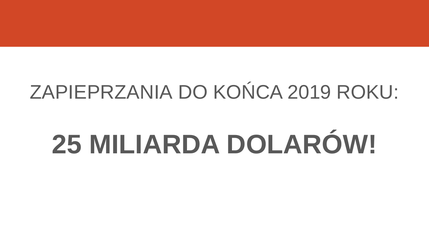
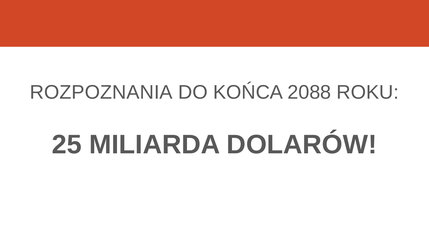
ZAPIEPRZANIA: ZAPIEPRZANIA -> ROZPOZNANIA
2019: 2019 -> 2088
